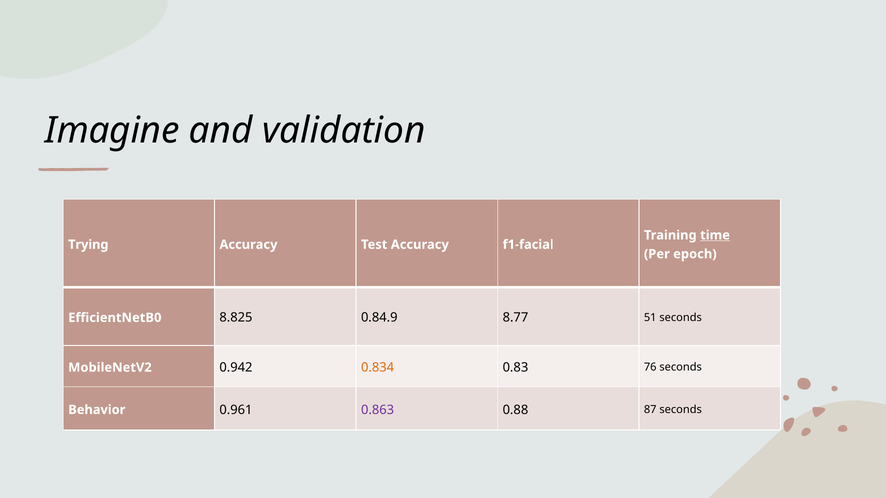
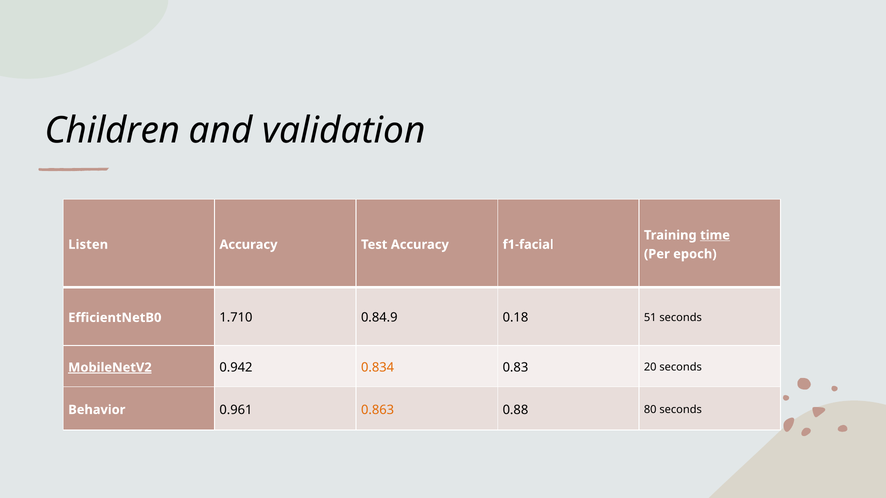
Imagine: Imagine -> Children
Trying: Trying -> Listen
8.825: 8.825 -> 1.710
8.77: 8.77 -> 0.18
MobileNetV2 underline: none -> present
76: 76 -> 20
0.863 colour: purple -> orange
87: 87 -> 80
